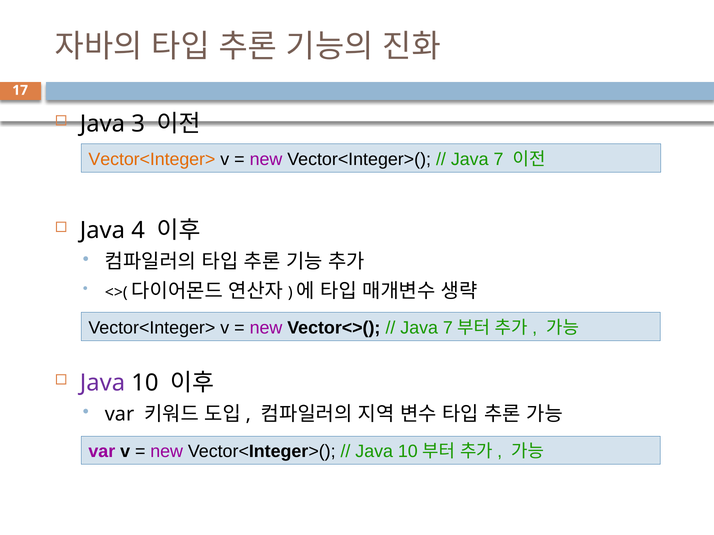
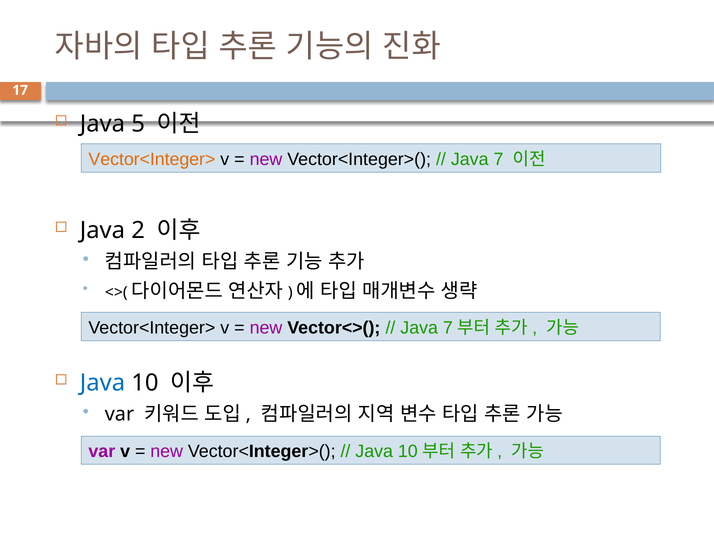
3: 3 -> 5
4: 4 -> 2
Java at (102, 383) colour: purple -> blue
